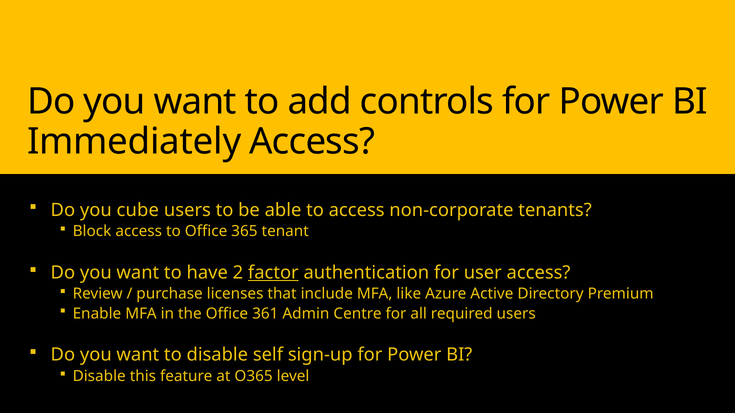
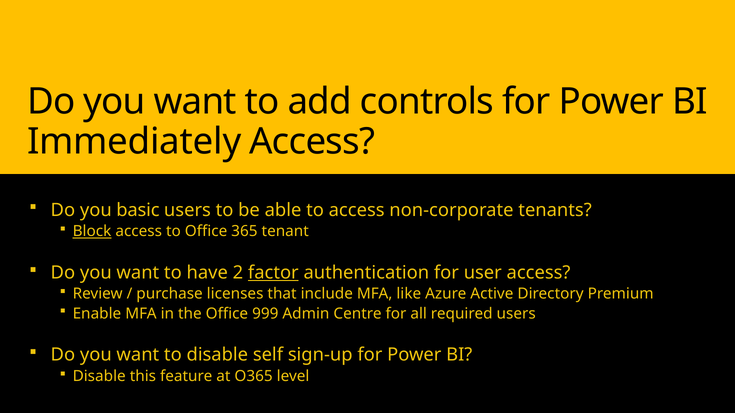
cube: cube -> basic
Block underline: none -> present
361: 361 -> 999
